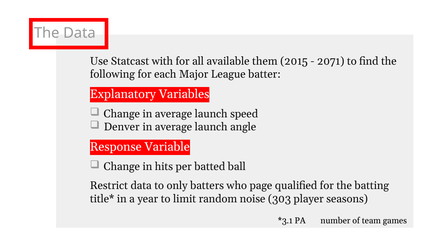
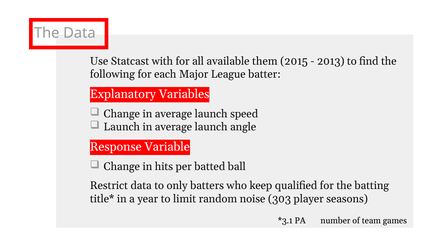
2071: 2071 -> 2013
Denver at (122, 127): Denver -> Launch
page: page -> keep
